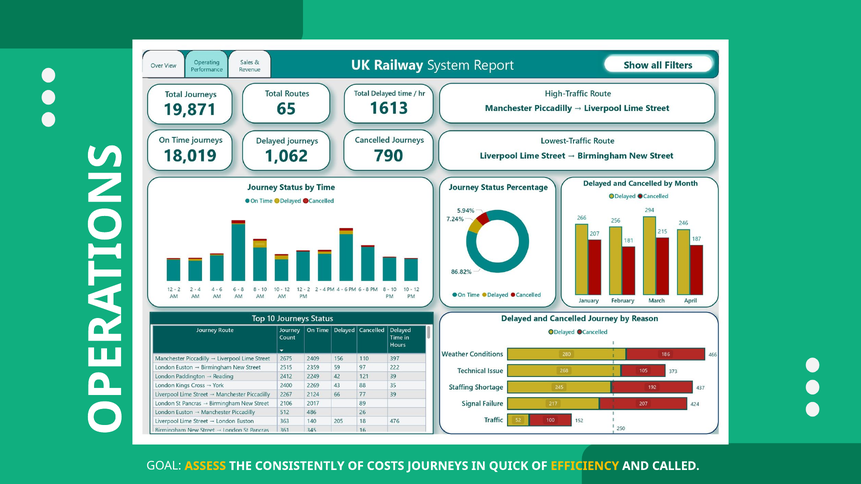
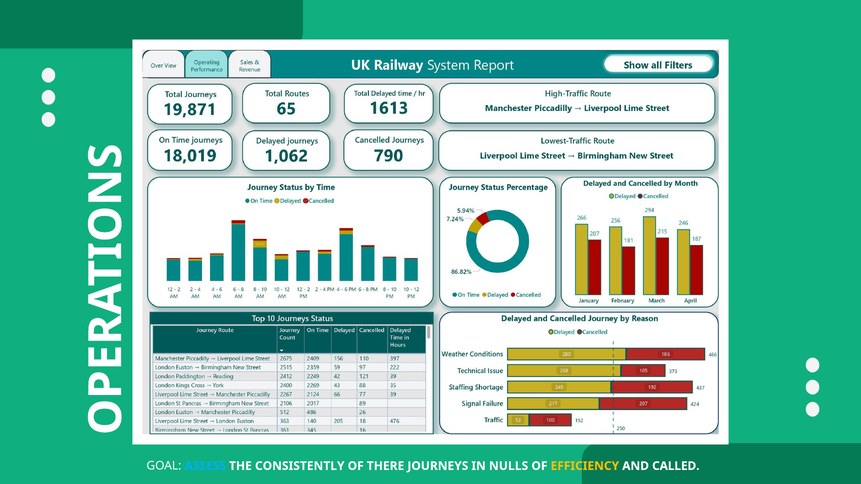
ASSESS colour: yellow -> light blue
COSTS: COSTS -> THERE
QUICK: QUICK -> NULLS
